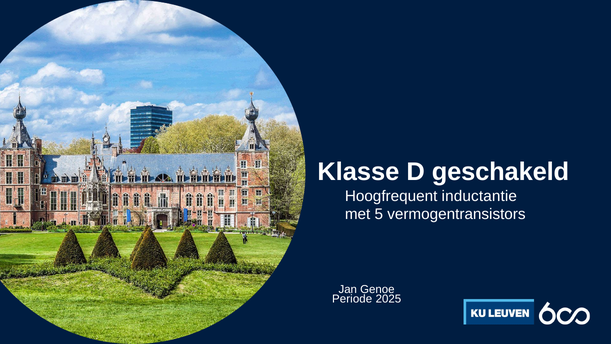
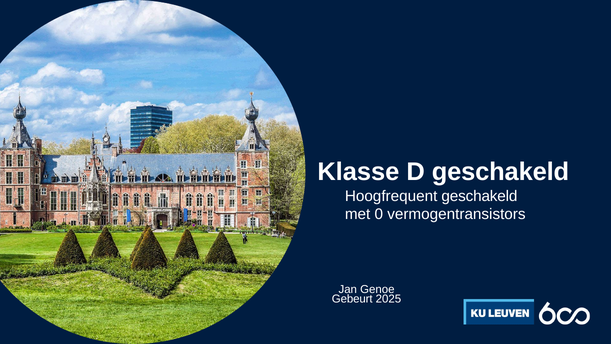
Hoogfrequent inductantie: inductantie -> geschakeld
5: 5 -> 0
Periode: Periode -> Gebeurt
